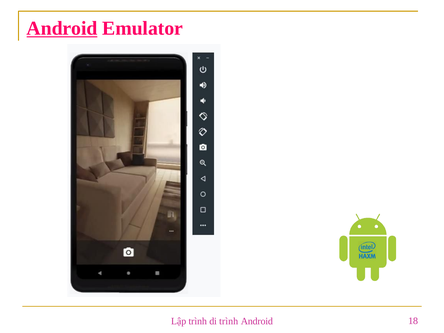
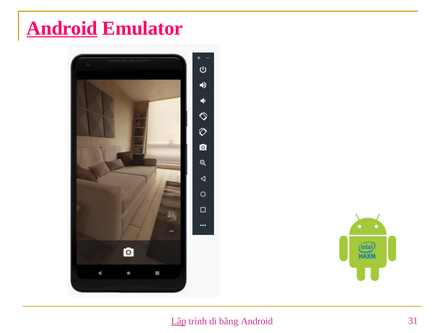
Lập underline: none -> present
di trình: trình -> bằng
18: 18 -> 31
